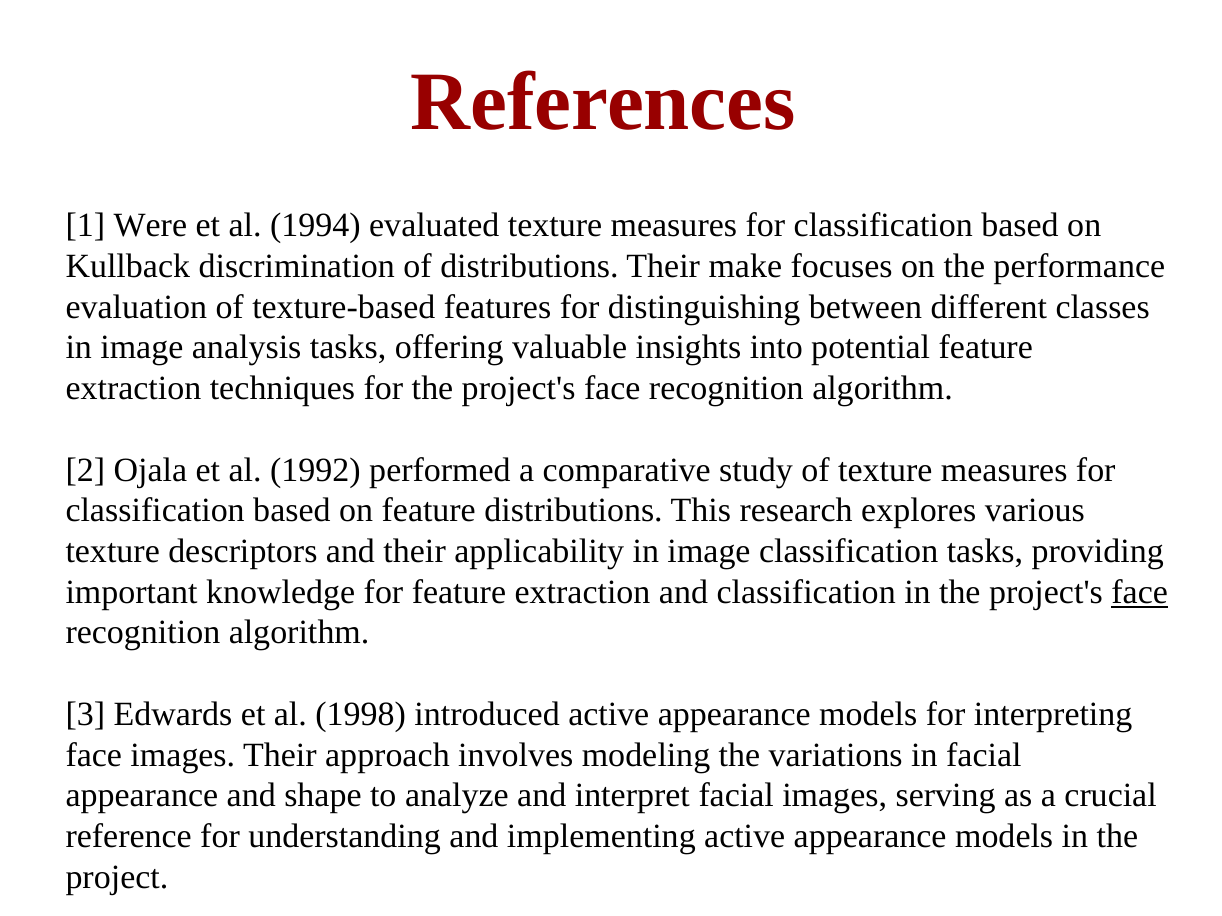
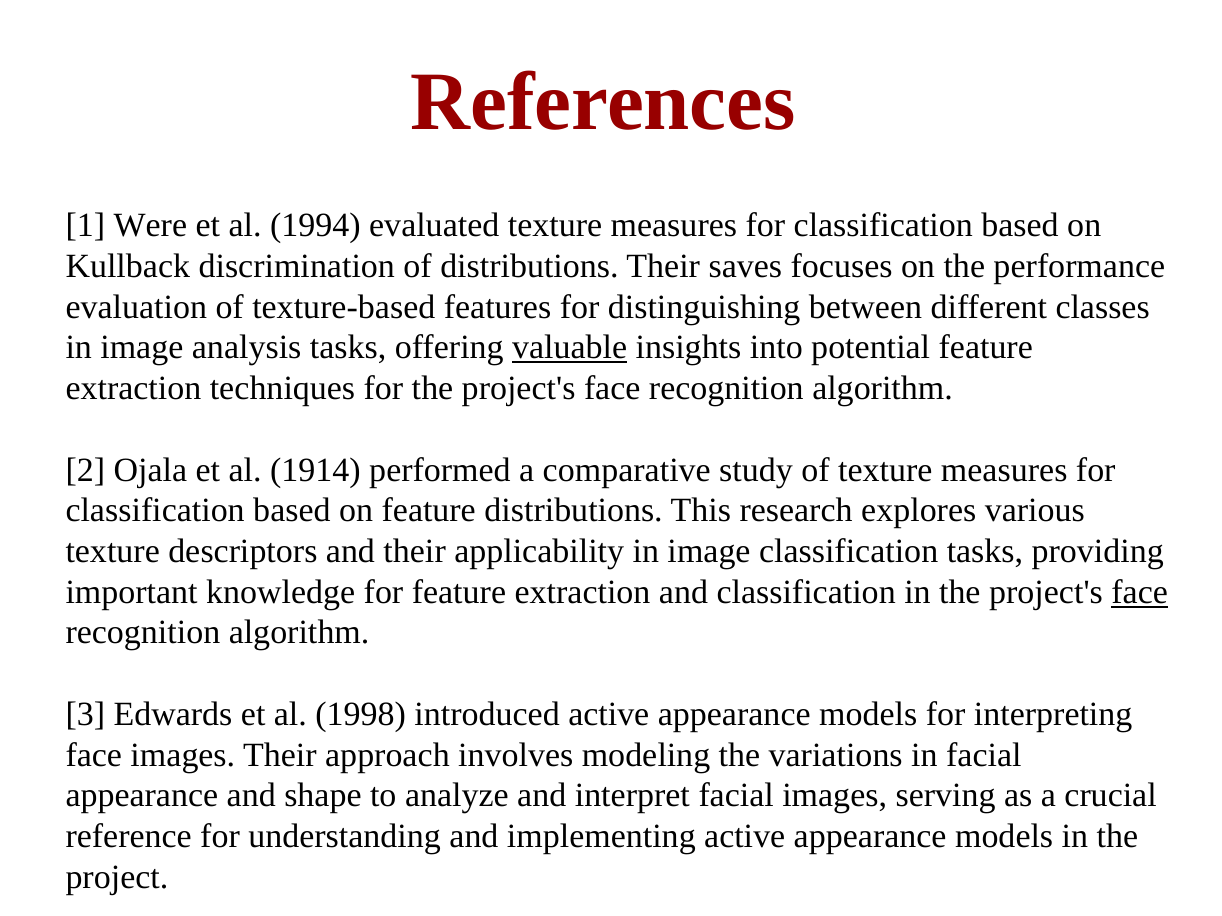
make: make -> saves
valuable underline: none -> present
1992: 1992 -> 1914
